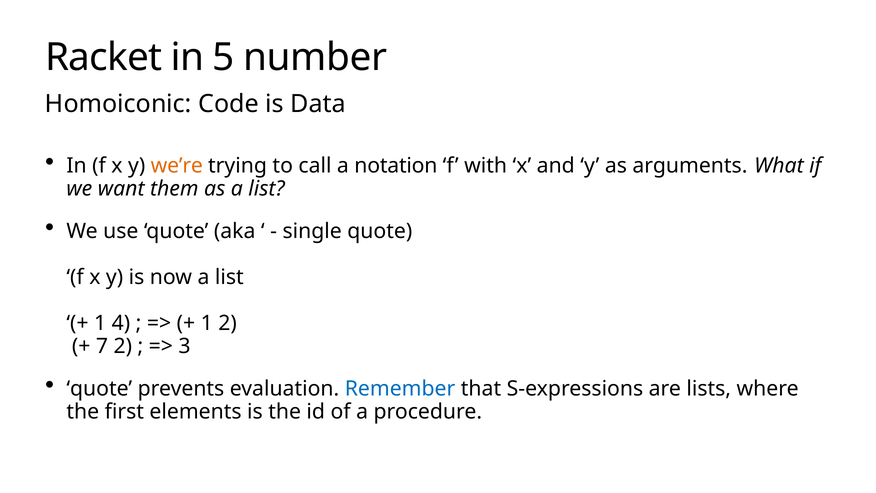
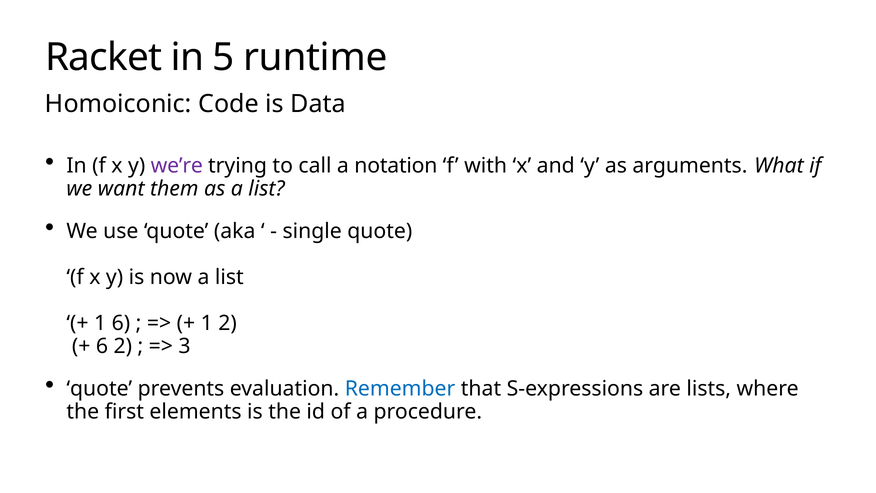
number: number -> runtime
we’re colour: orange -> purple
1 4: 4 -> 6
7 at (102, 346): 7 -> 6
